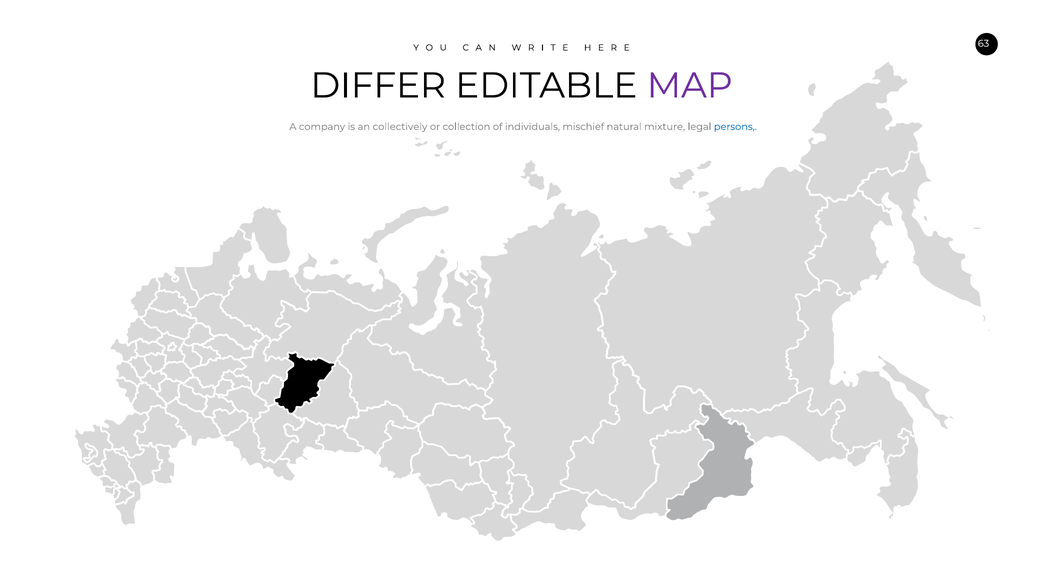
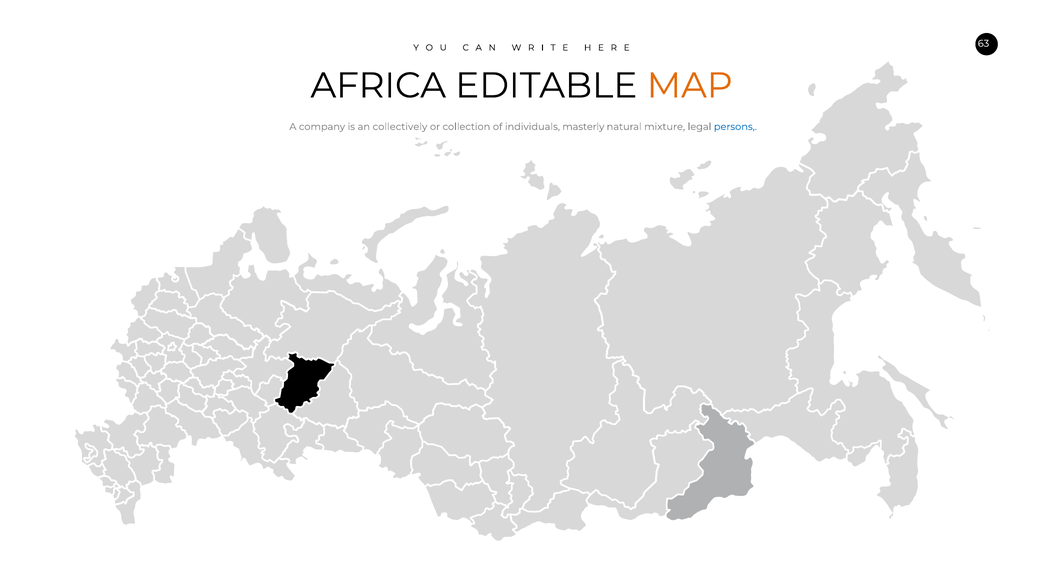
DIFFER: DIFFER -> AFRICA
MAP colour: purple -> orange
mischief: mischief -> masterly
